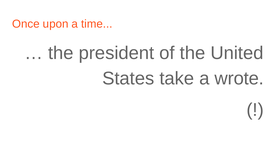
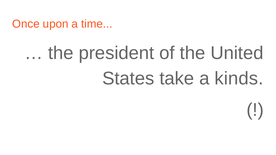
wrote: wrote -> kinds
